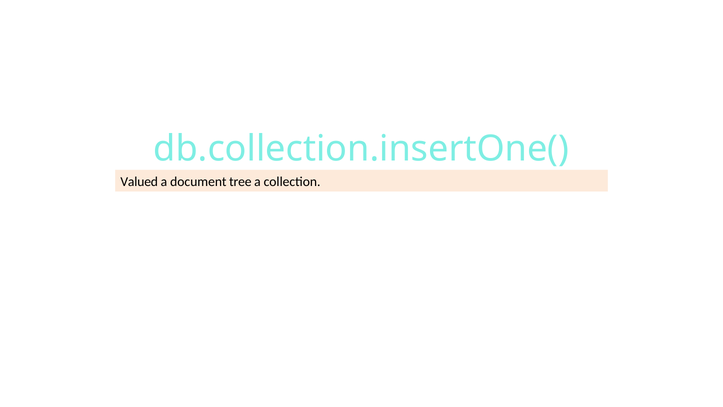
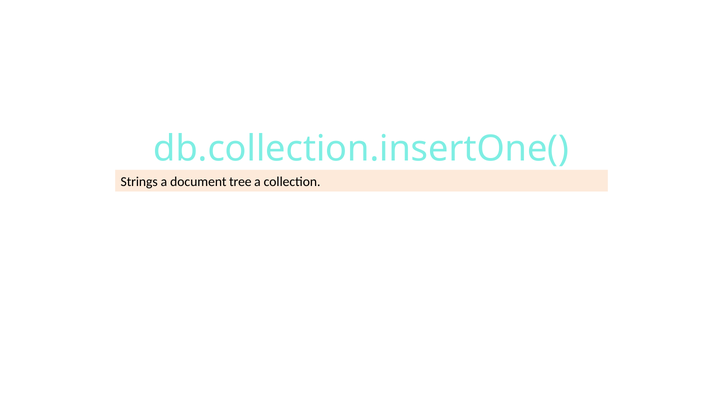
Valued: Valued -> Strings
